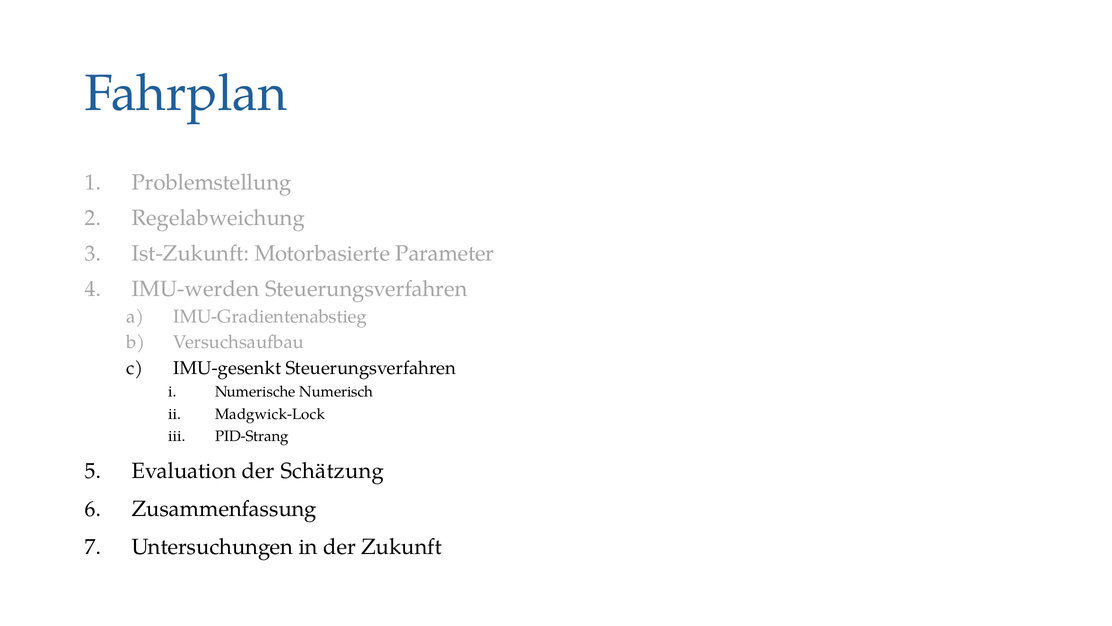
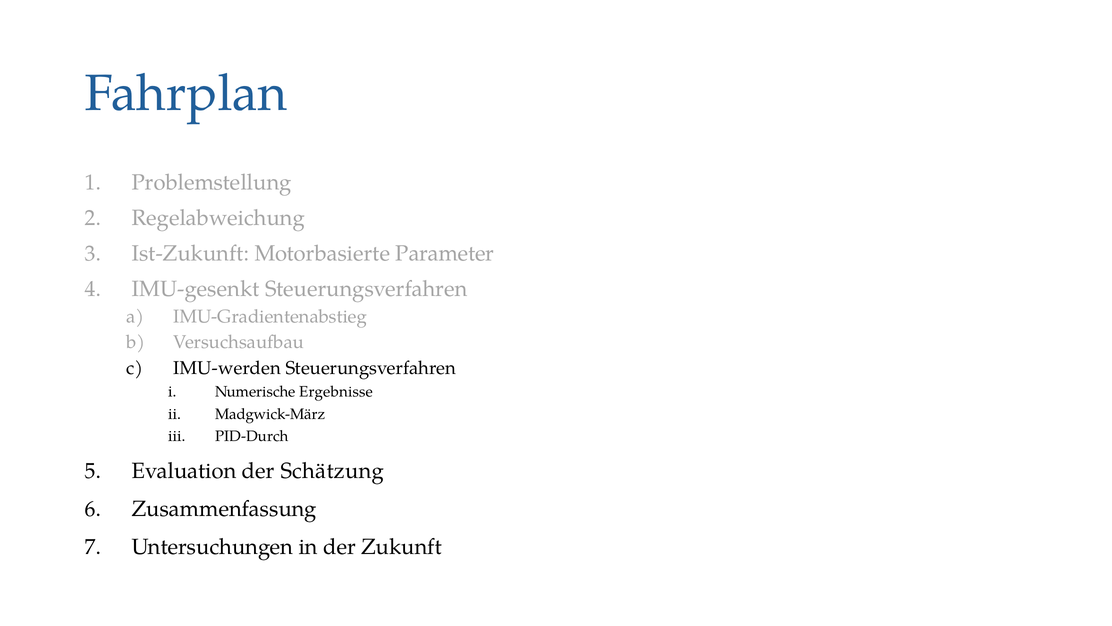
IMU-werden: IMU-werden -> IMU-gesenkt
IMU-gesenkt: IMU-gesenkt -> IMU-werden
Numerisch: Numerisch -> Ergebnisse
Madgwick-Lock: Madgwick-Lock -> Madgwick-März
PID-Strang: PID-Strang -> PID-Durch
